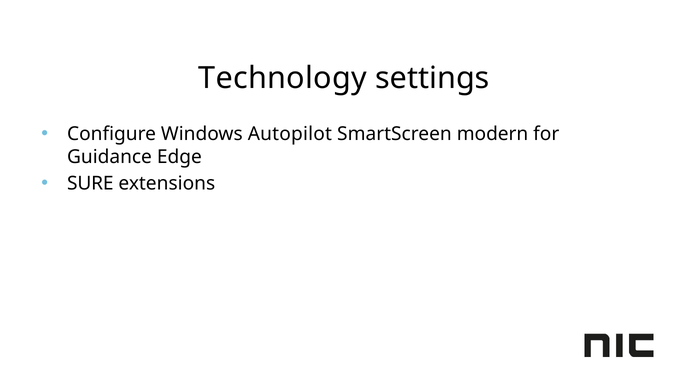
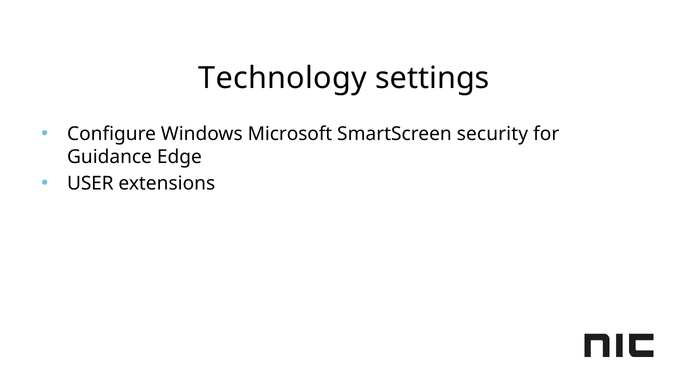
Autopilot: Autopilot -> Microsoft
modern: modern -> security
SURE: SURE -> USER
